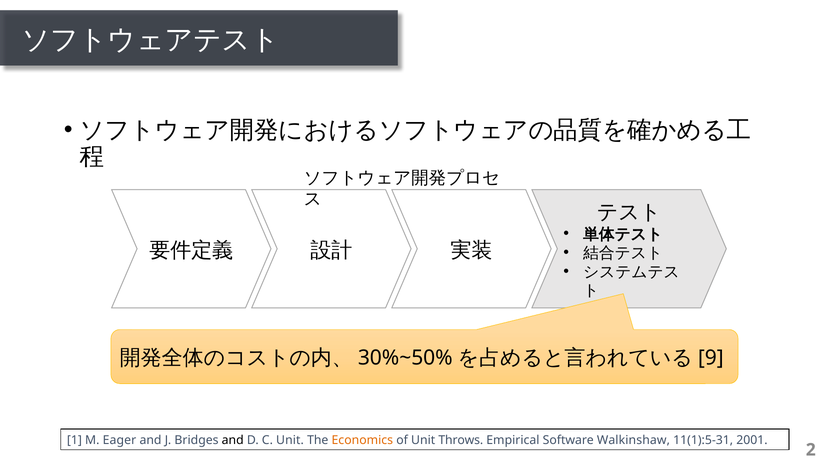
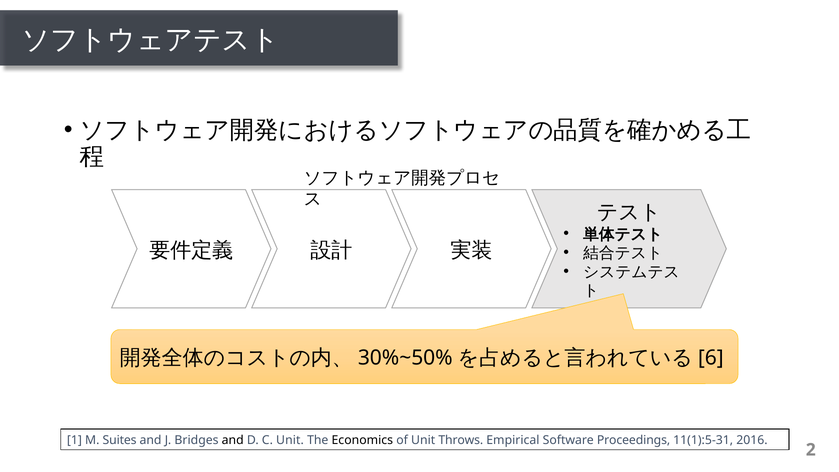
9: 9 -> 6
Eager: Eager -> Suites
Economics colour: orange -> black
Walkinshaw: Walkinshaw -> Proceedings
2001: 2001 -> 2016
